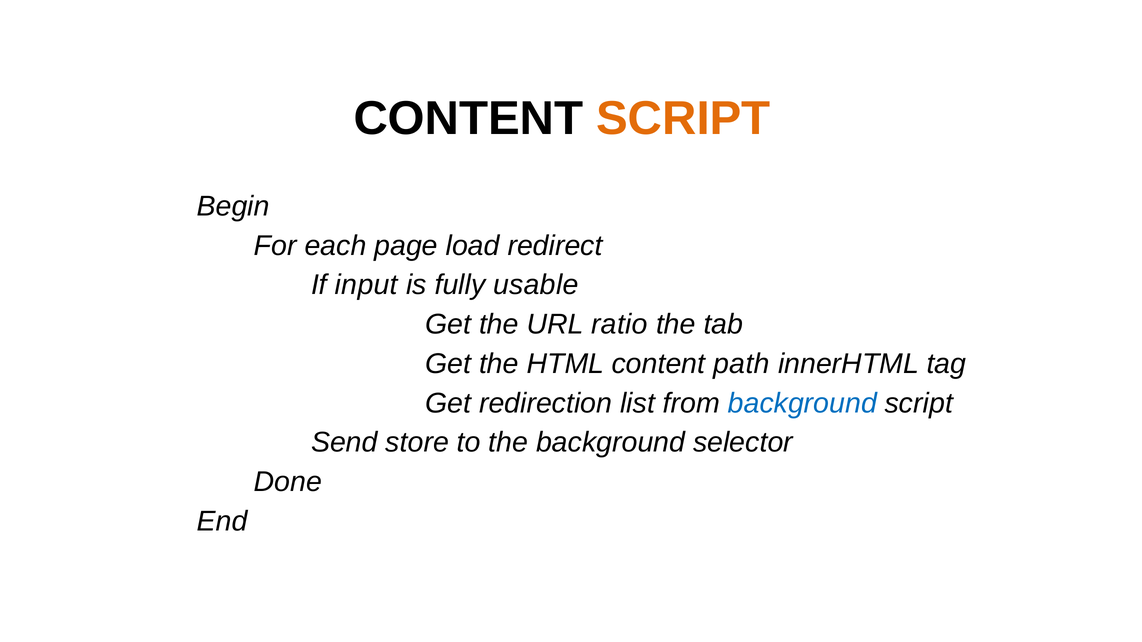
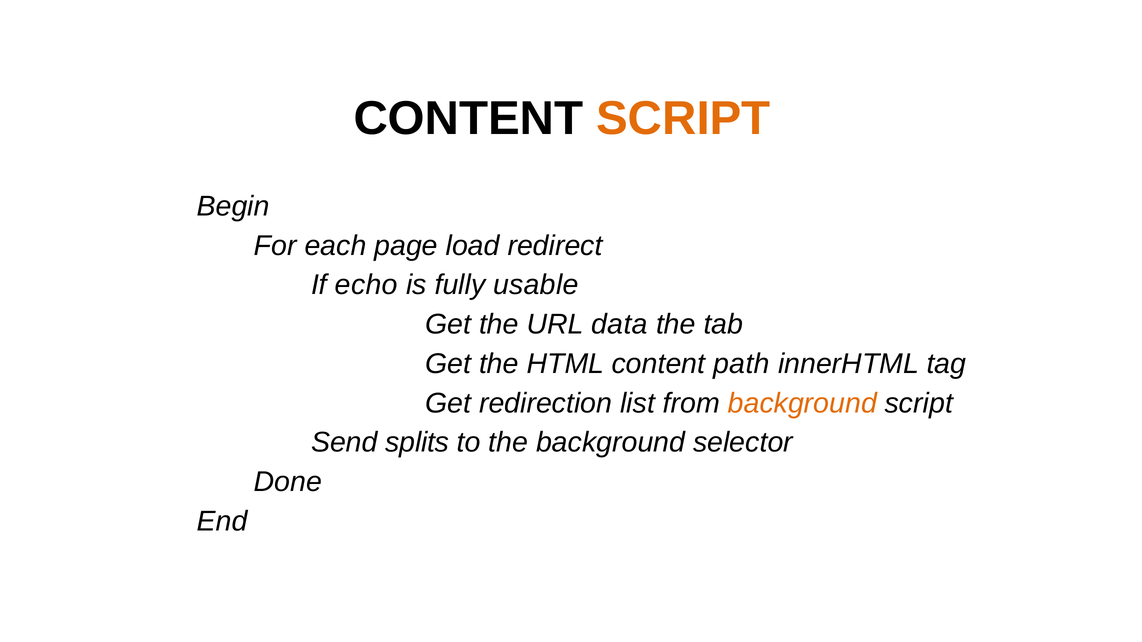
input: input -> echo
ratio: ratio -> data
background at (802, 403) colour: blue -> orange
store: store -> splits
